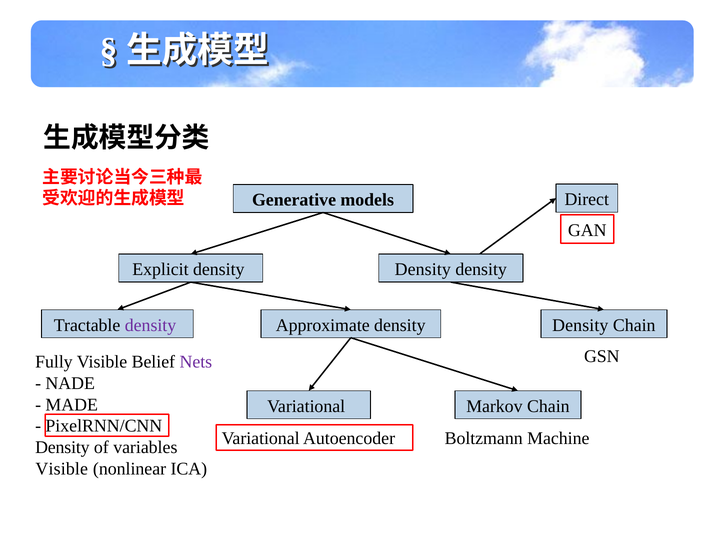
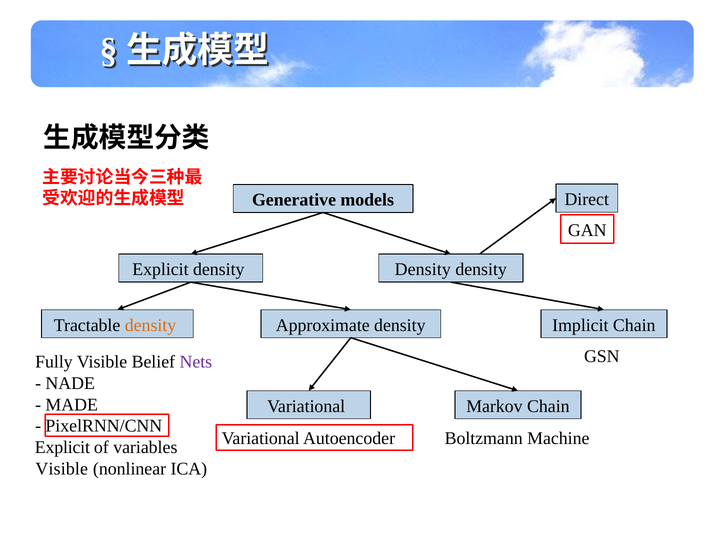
density at (151, 325) colour: purple -> orange
Density at (580, 325): Density -> Implicit
Density at (62, 447): Density -> Explicit
